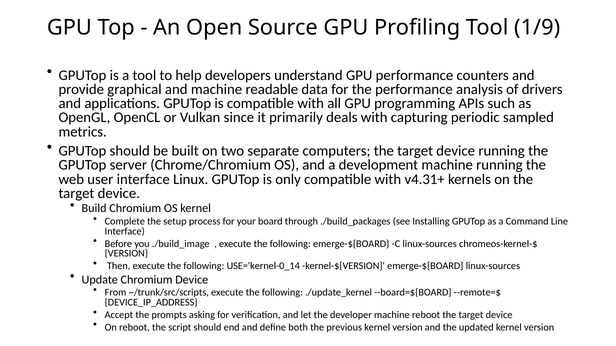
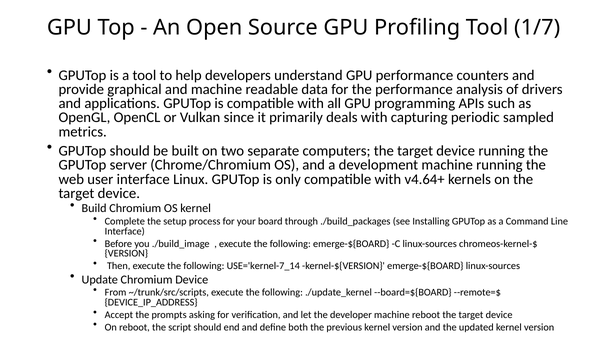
1/9: 1/9 -> 1/7
v4.31+: v4.31+ -> v4.64+
USE='kernel-0_14: USE='kernel-0_14 -> USE='kernel-7_14
